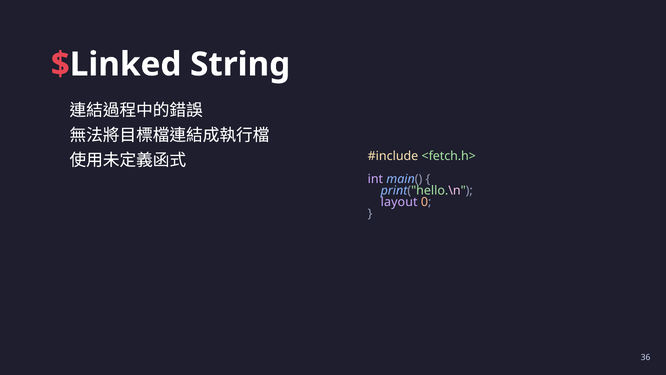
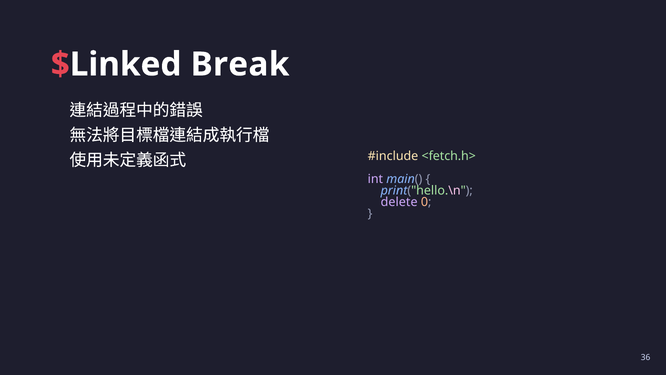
String: String -> Break
layout: layout -> delete
